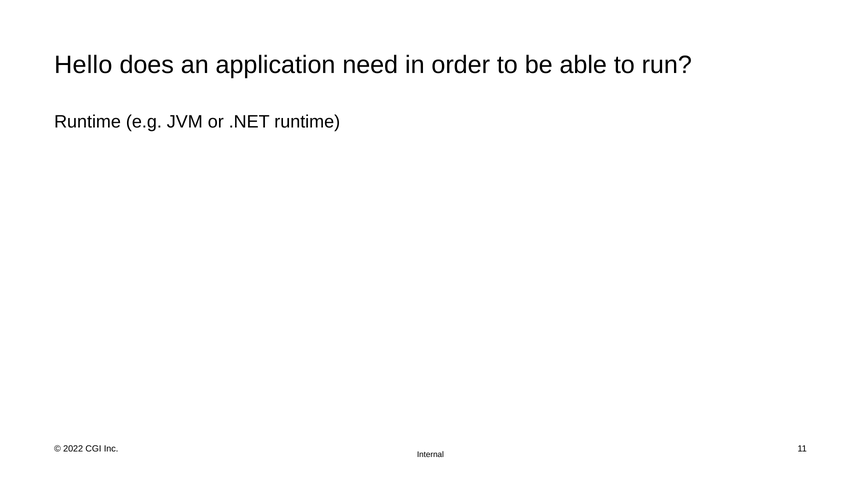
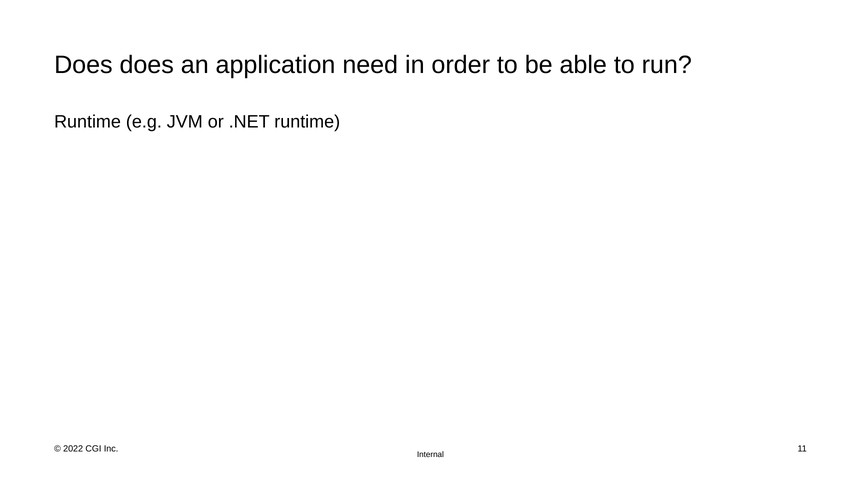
Hello at (83, 65): Hello -> Does
